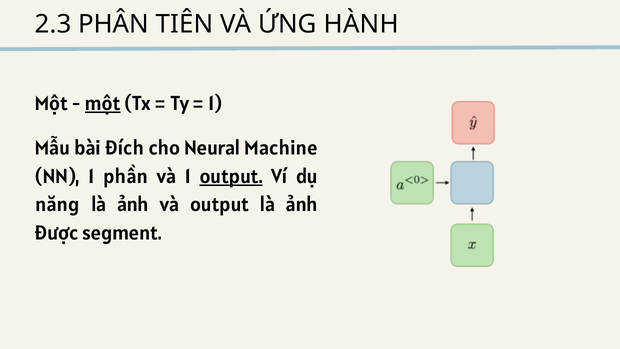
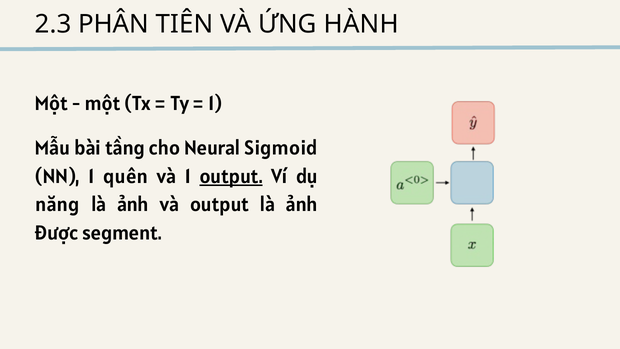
một at (103, 104) underline: present -> none
đích: đích -> tầng
Machine: Machine -> Sigmoid
phần: phần -> quên
